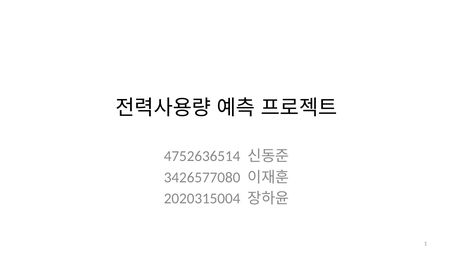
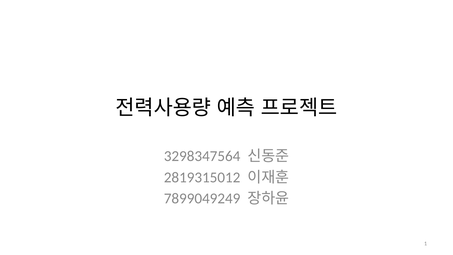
4752636514: 4752636514 -> 3298347564
3426577080: 3426577080 -> 2819315012
2020315004: 2020315004 -> 7899049249
